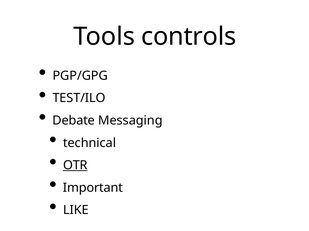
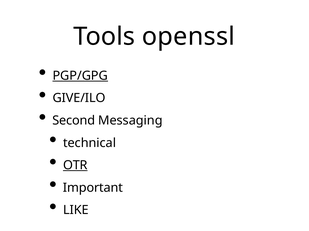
controls: controls -> openssl
PGP/GPG underline: none -> present
TEST/ILO: TEST/ILO -> GIVE/ILO
Debate: Debate -> Second
